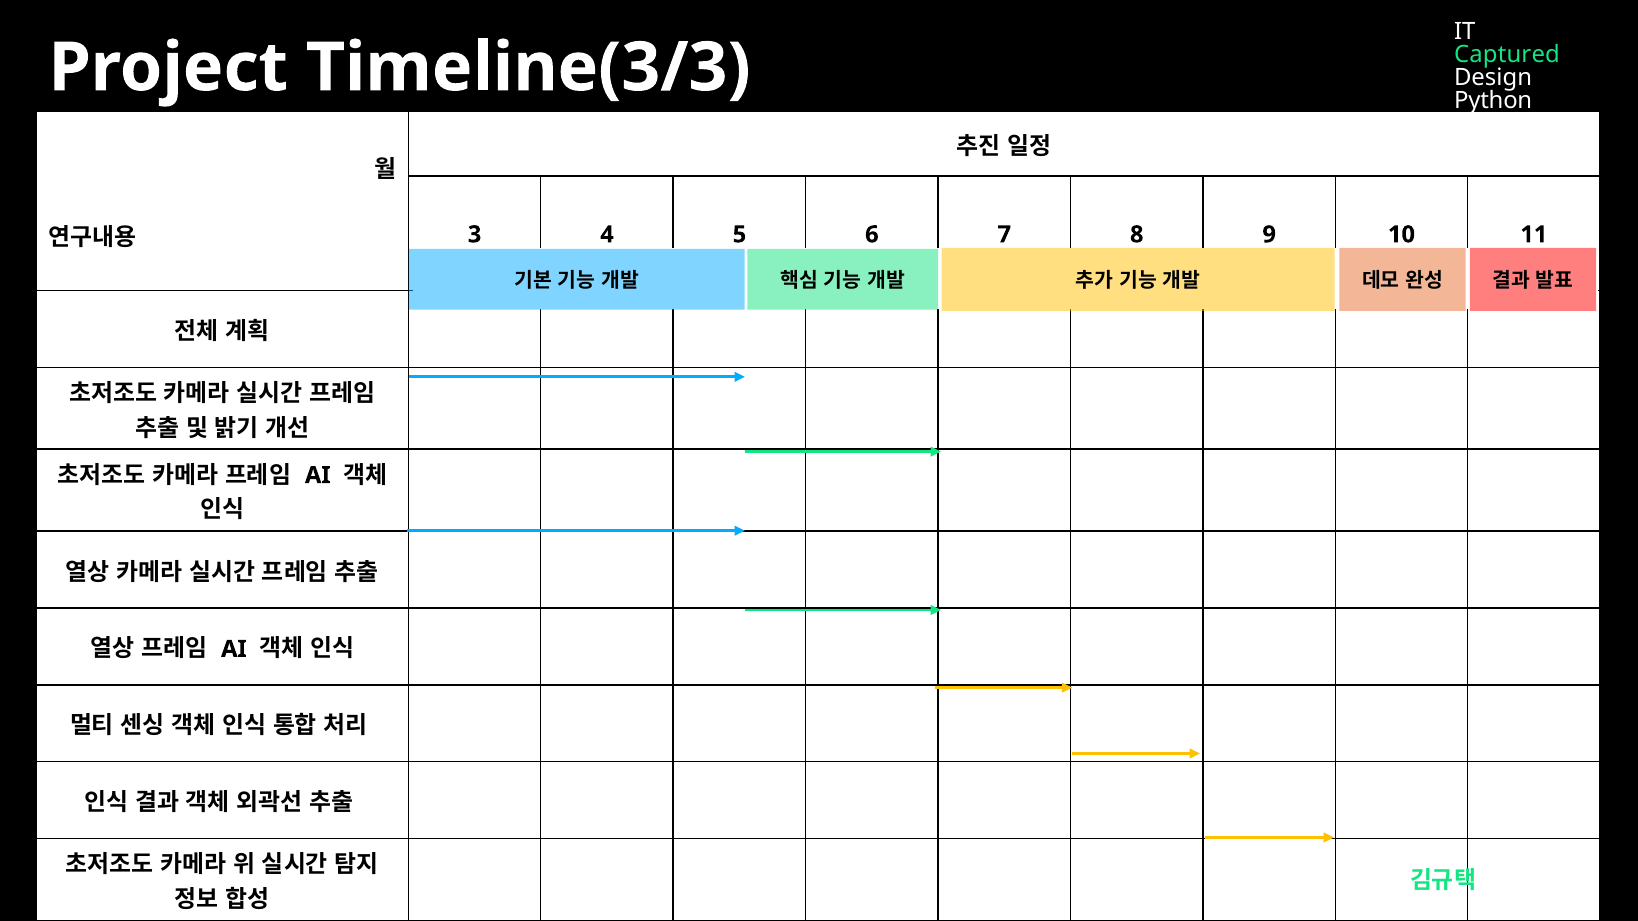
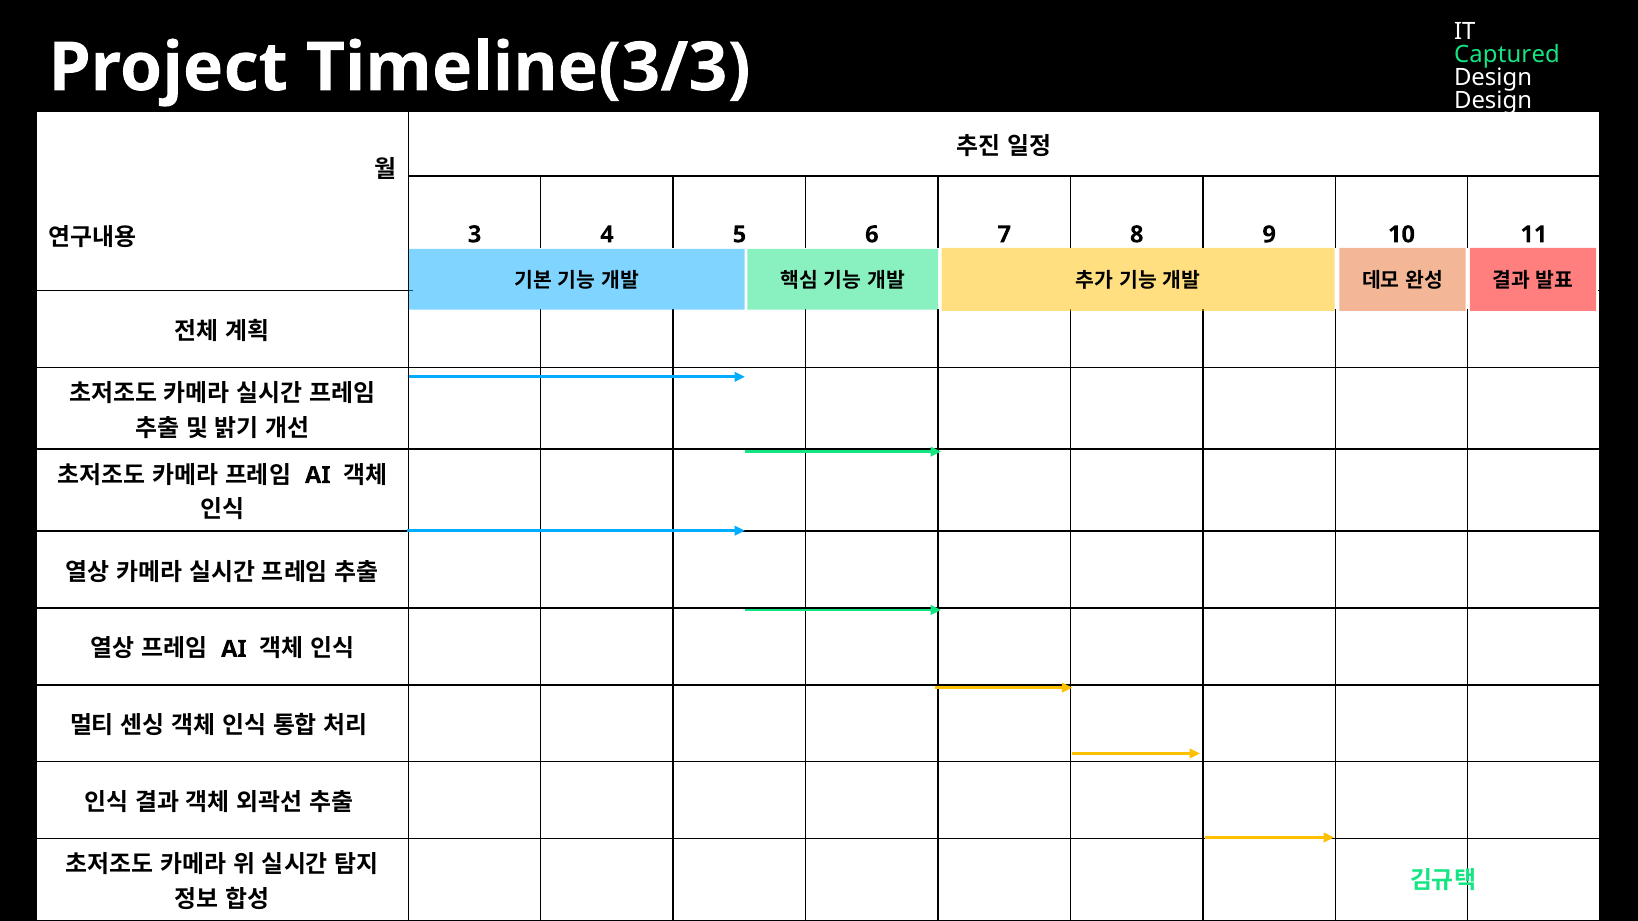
Python at (1493, 101): Python -> Design
